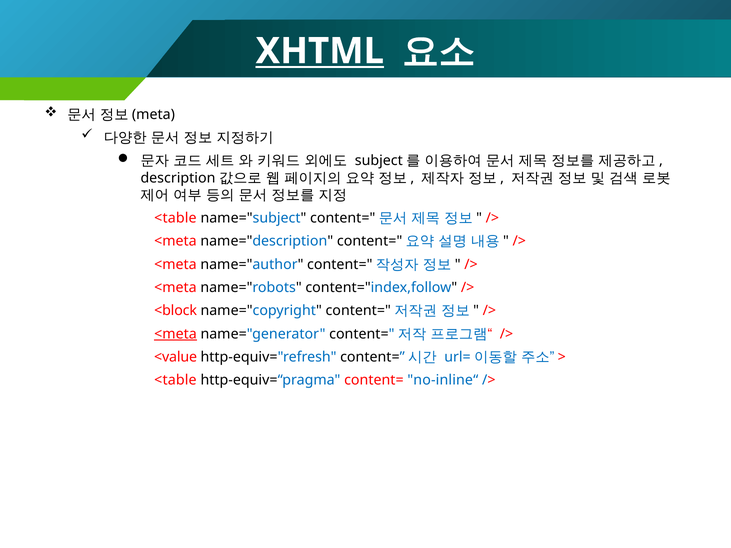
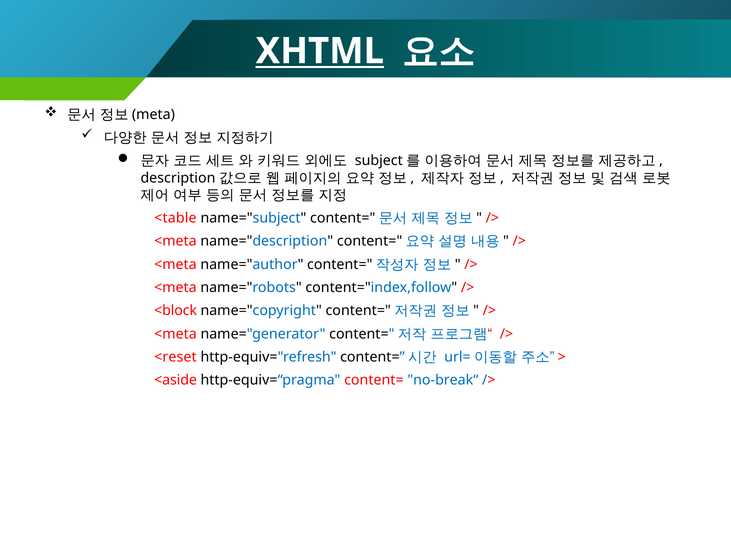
<meta at (176, 334) underline: present -> none
<value: <value -> <reset
<table at (175, 380): <table -> <aside
no-inline“: no-inline“ -> no-break“
